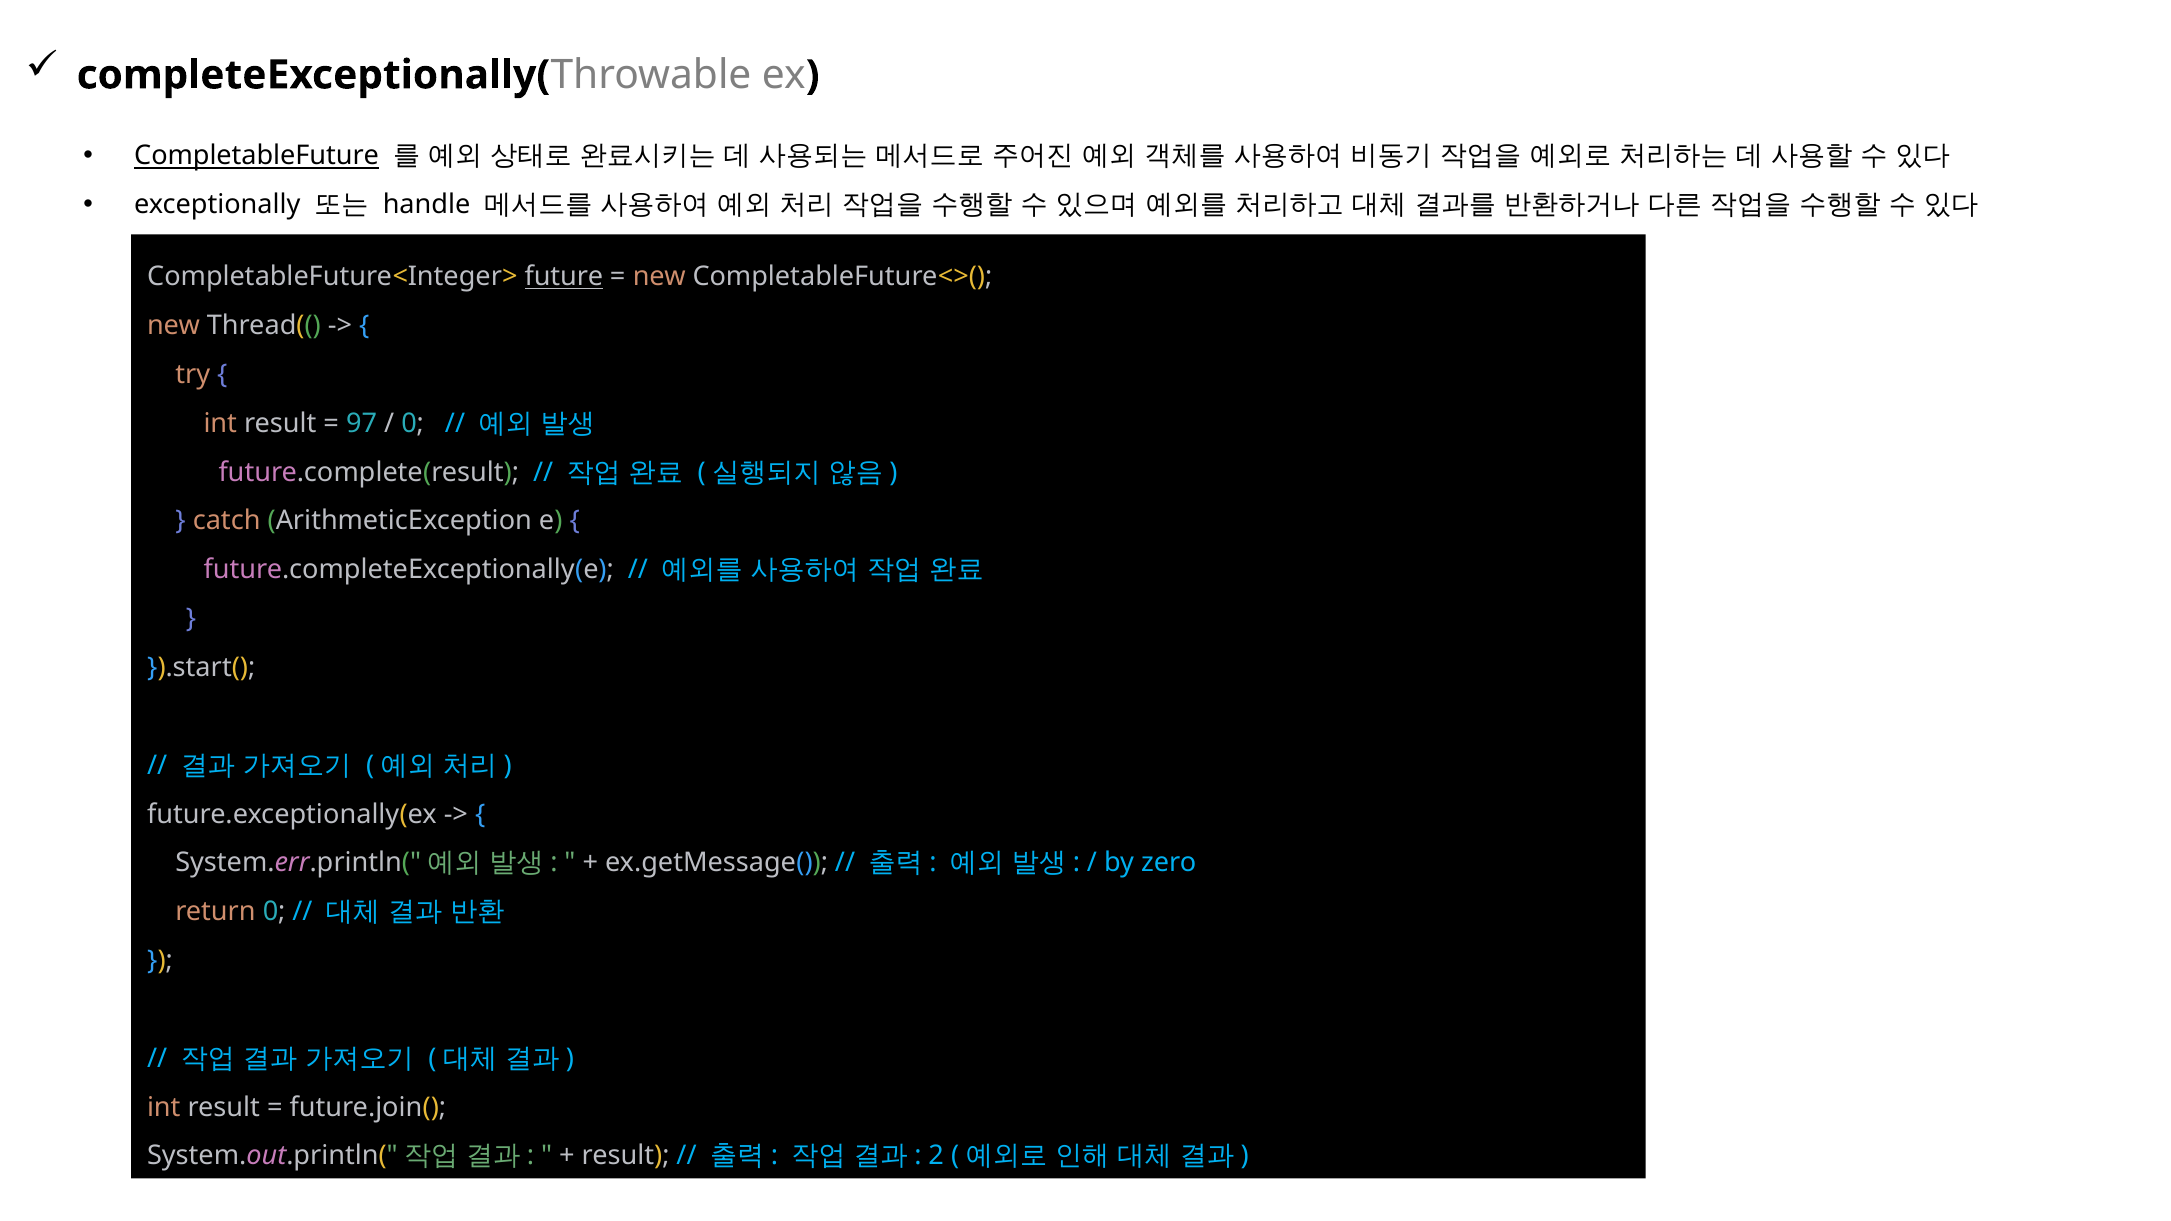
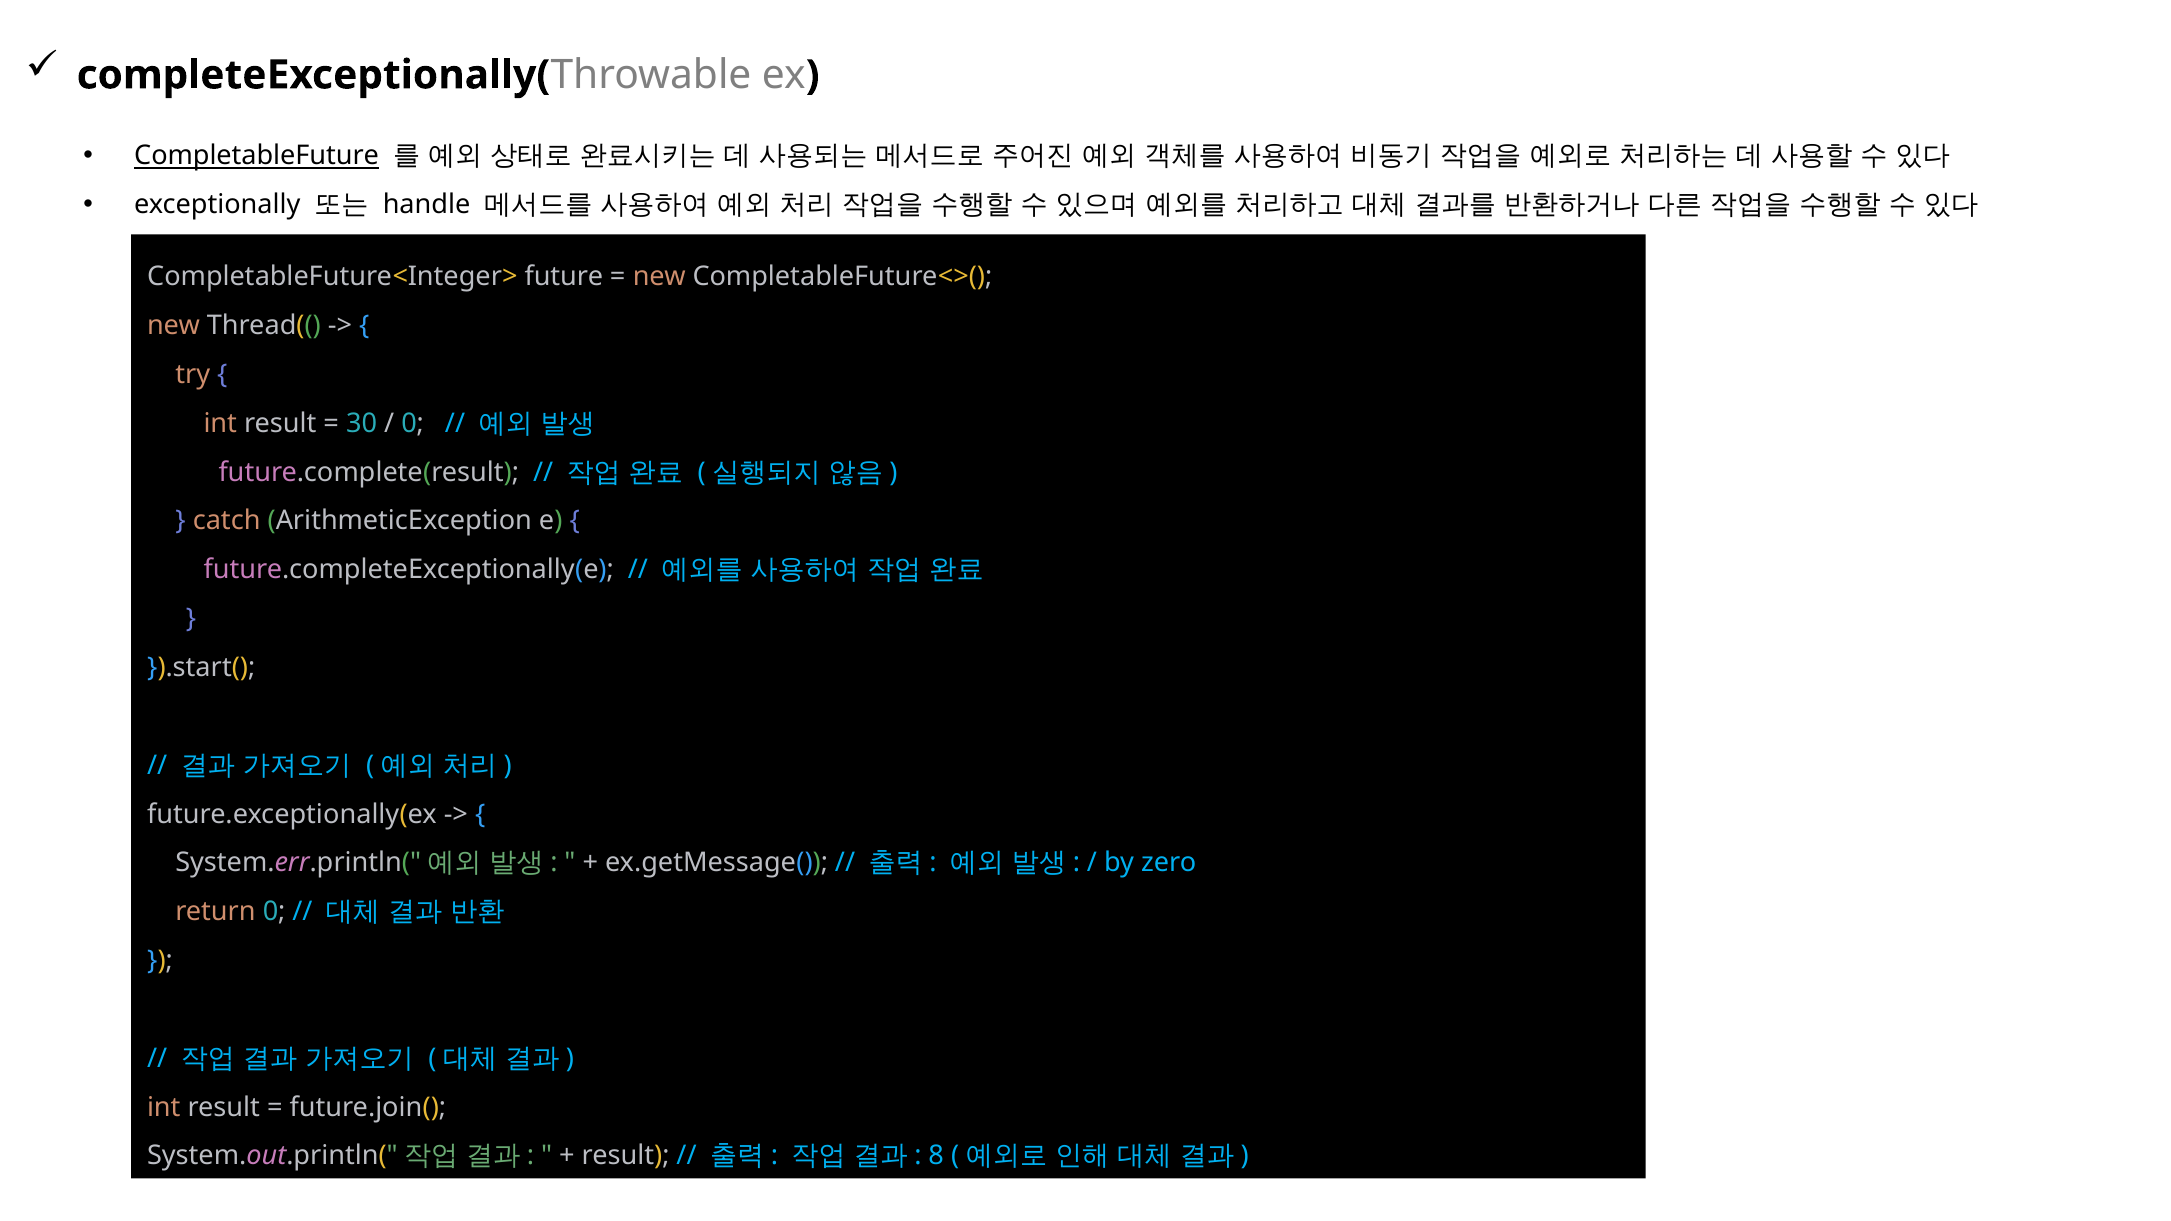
future underline: present -> none
97: 97 -> 30
2: 2 -> 8
